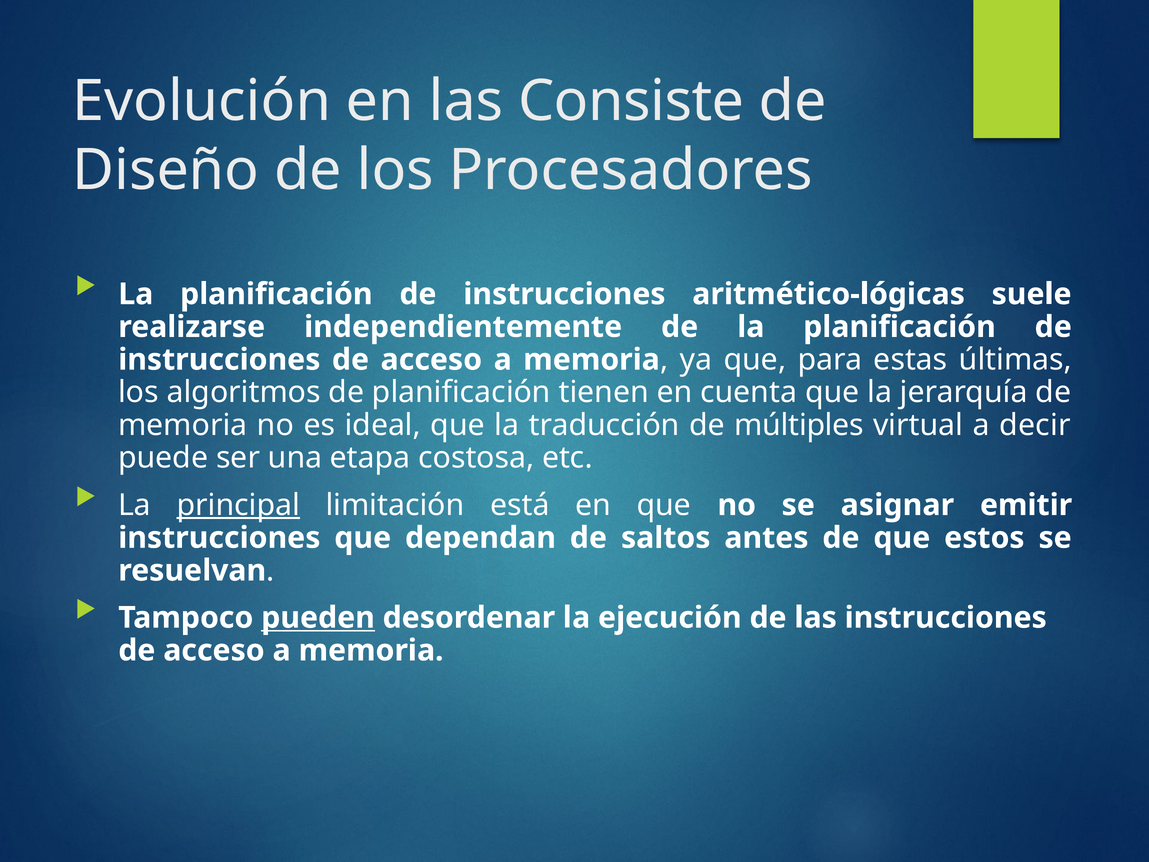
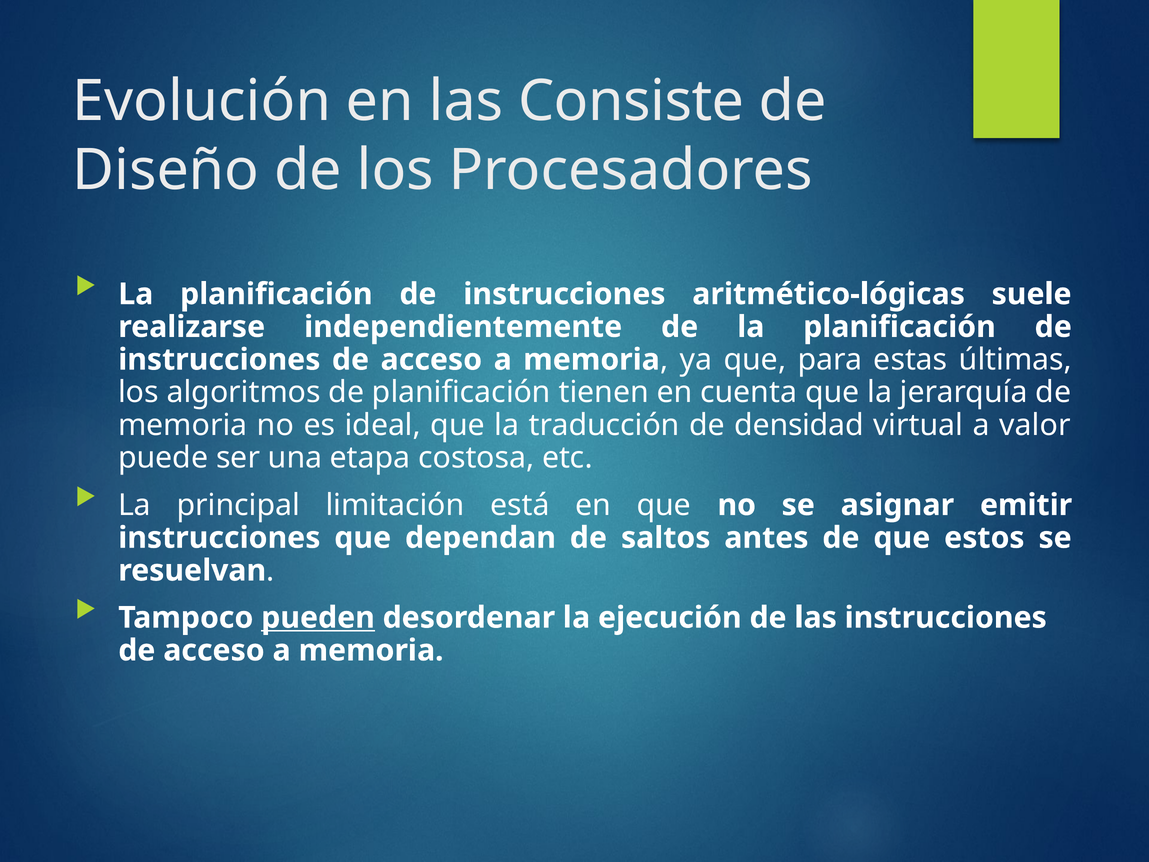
múltiples: múltiples -> densidad
decir: decir -> valor
principal underline: present -> none
